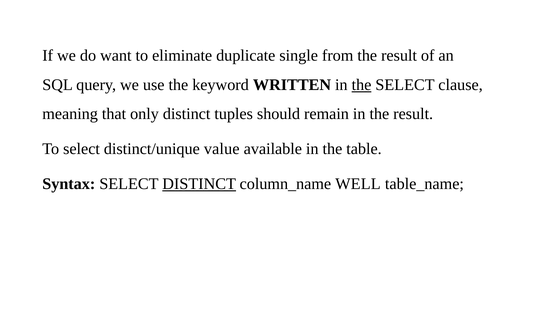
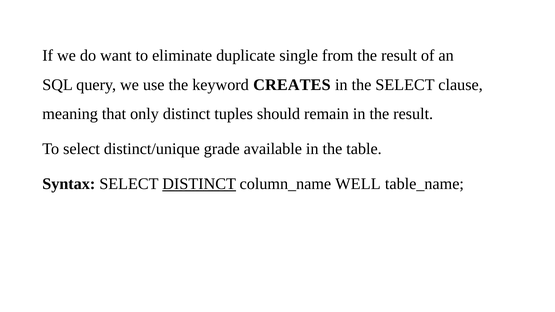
WRITTEN: WRITTEN -> CREATES
the at (361, 85) underline: present -> none
value: value -> grade
